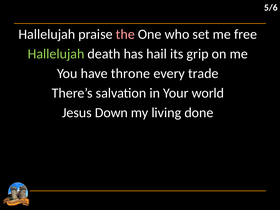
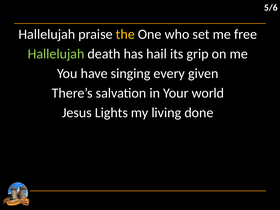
the colour: pink -> yellow
throne: throne -> singing
trade: trade -> given
Down: Down -> Lights
